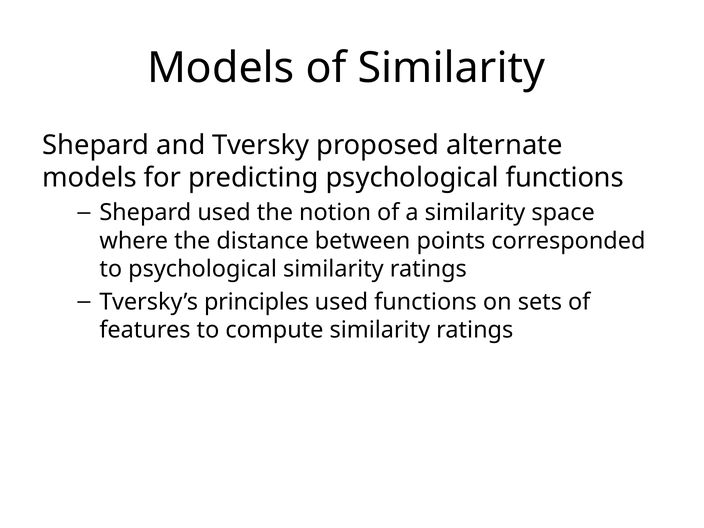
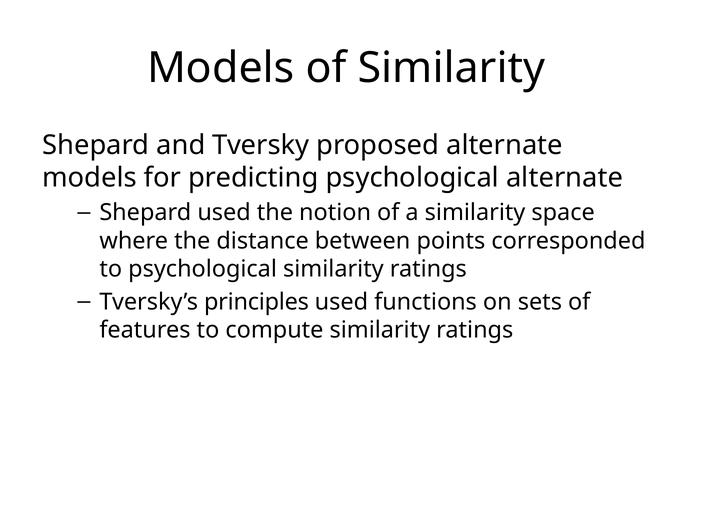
psychological functions: functions -> alternate
